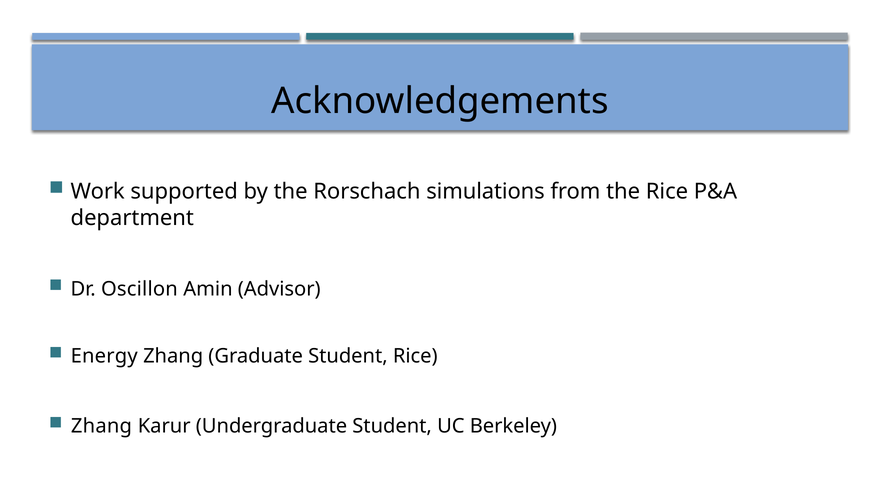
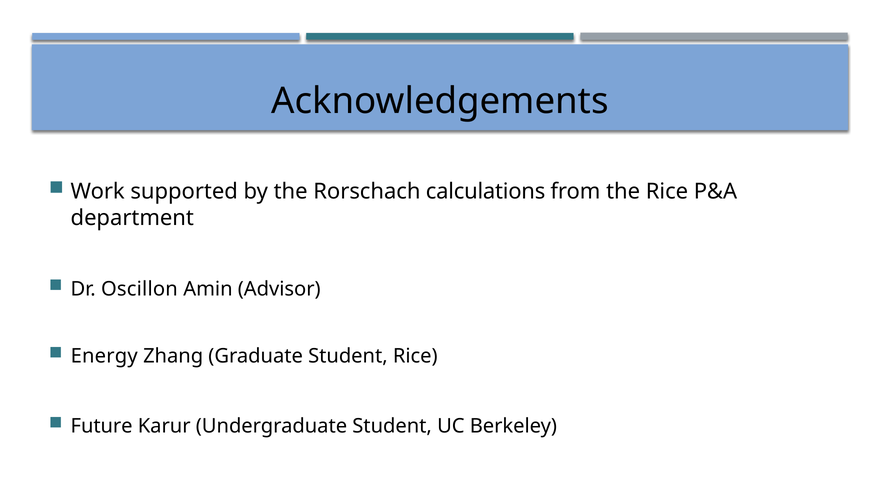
simulations: simulations -> calculations
Zhang at (101, 426): Zhang -> Future
